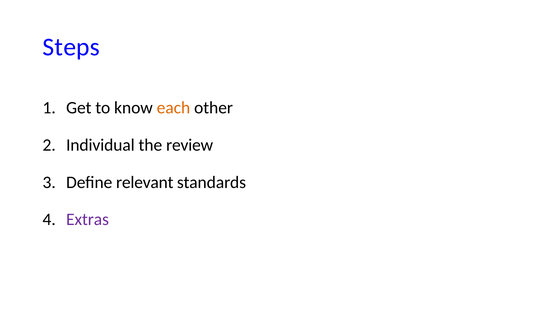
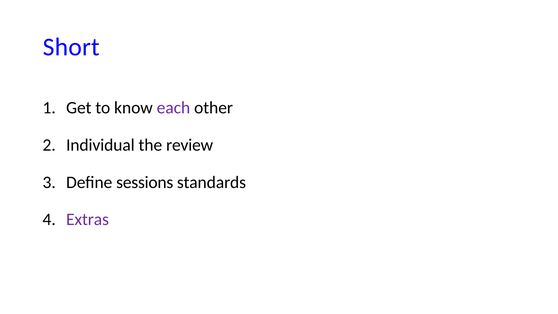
Steps: Steps -> Short
each colour: orange -> purple
relevant: relevant -> sessions
